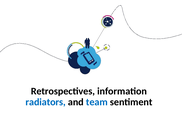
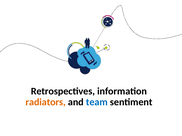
radiators colour: blue -> orange
